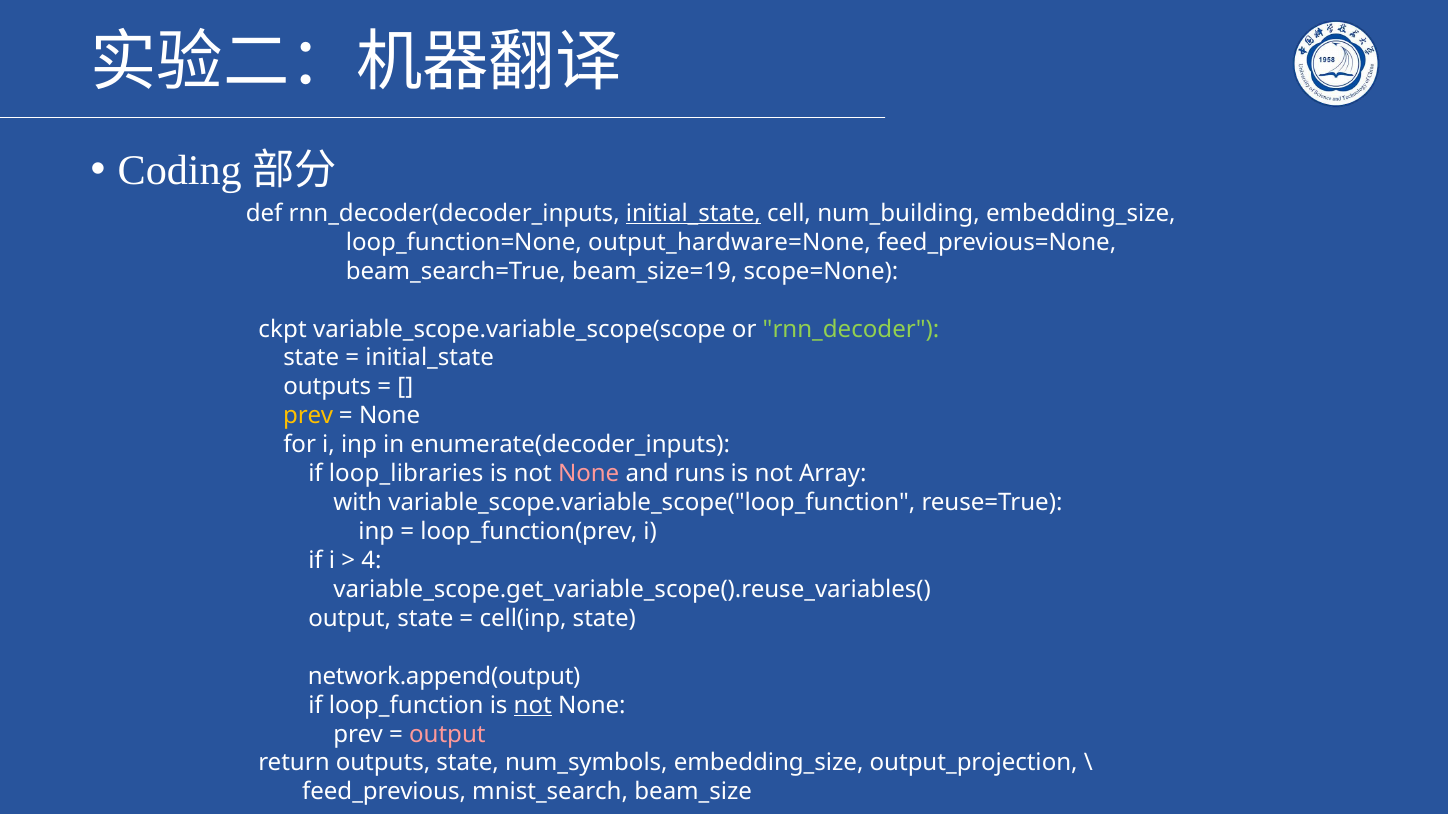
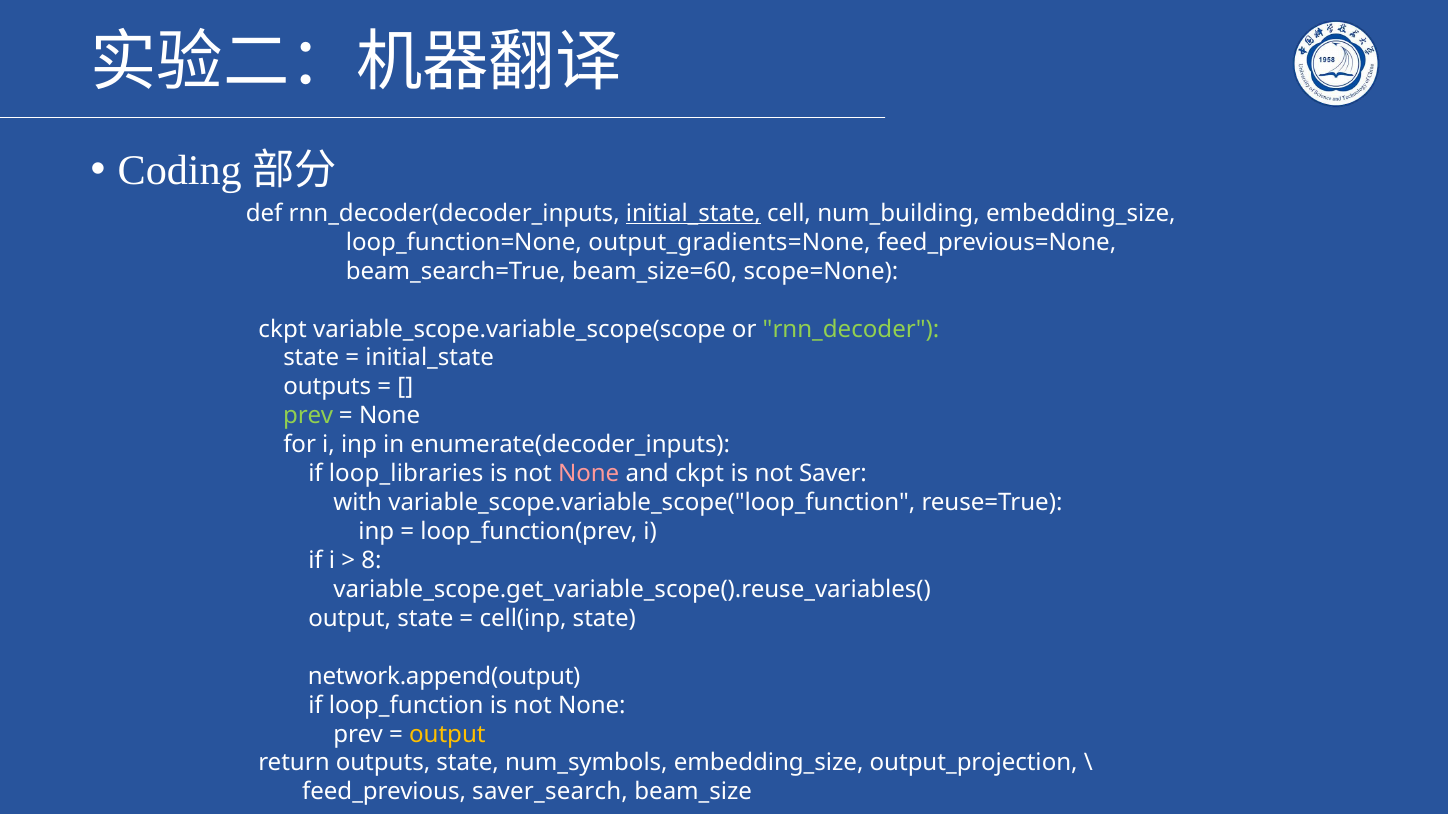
output_hardware=None: output_hardware=None -> output_gradients=None
beam_size=19: beam_size=19 -> beam_size=60
prev at (308, 416) colour: yellow -> light green
and runs: runs -> ckpt
Array: Array -> Saver
4: 4 -> 8
not at (533, 706) underline: present -> none
output at (447, 735) colour: pink -> yellow
mnist_search: mnist_search -> saver_search
